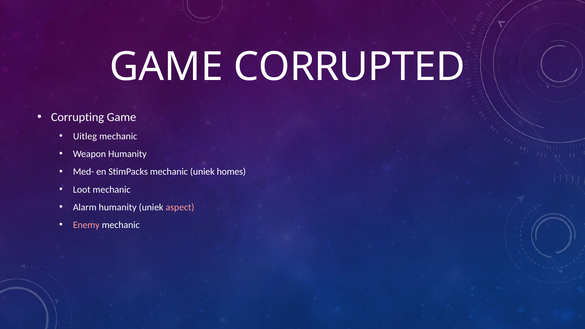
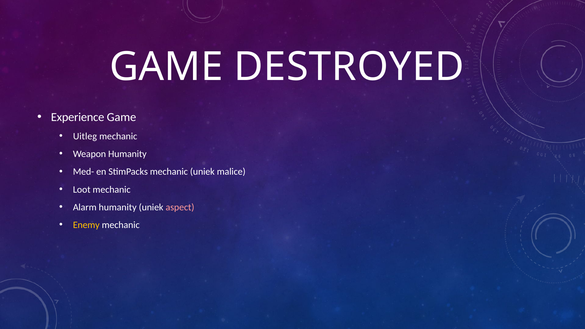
CORRUPTED: CORRUPTED -> DESTROYED
Corrupting: Corrupting -> Experience
homes: homes -> malice
Enemy colour: pink -> yellow
